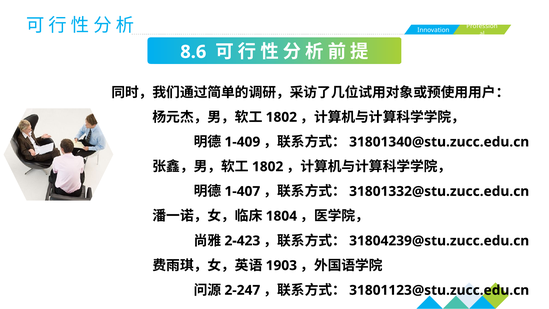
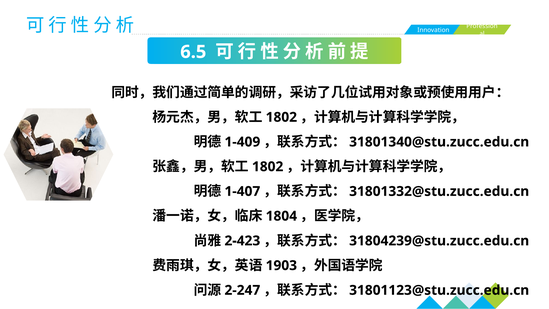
8.6: 8.6 -> 6.5
